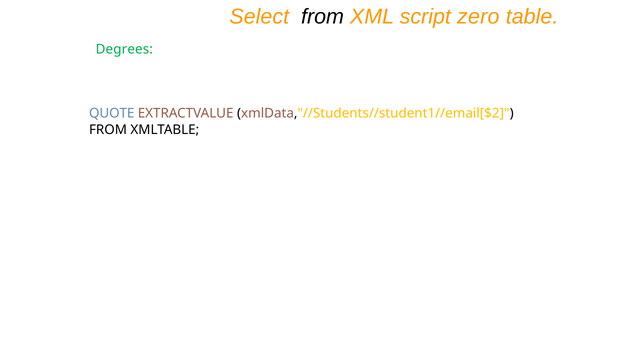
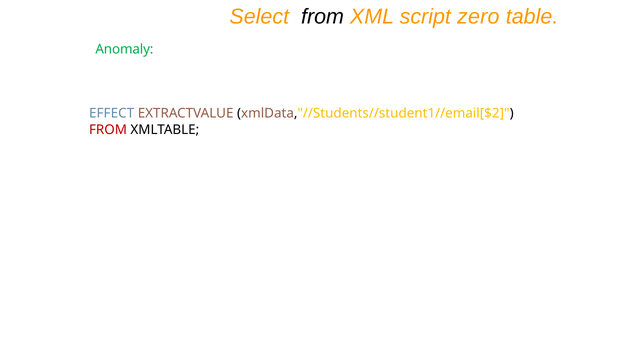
Degrees: Degrees -> Anomaly
QUOTE: QUOTE -> EFFECT
FROM at (108, 130) colour: black -> red
